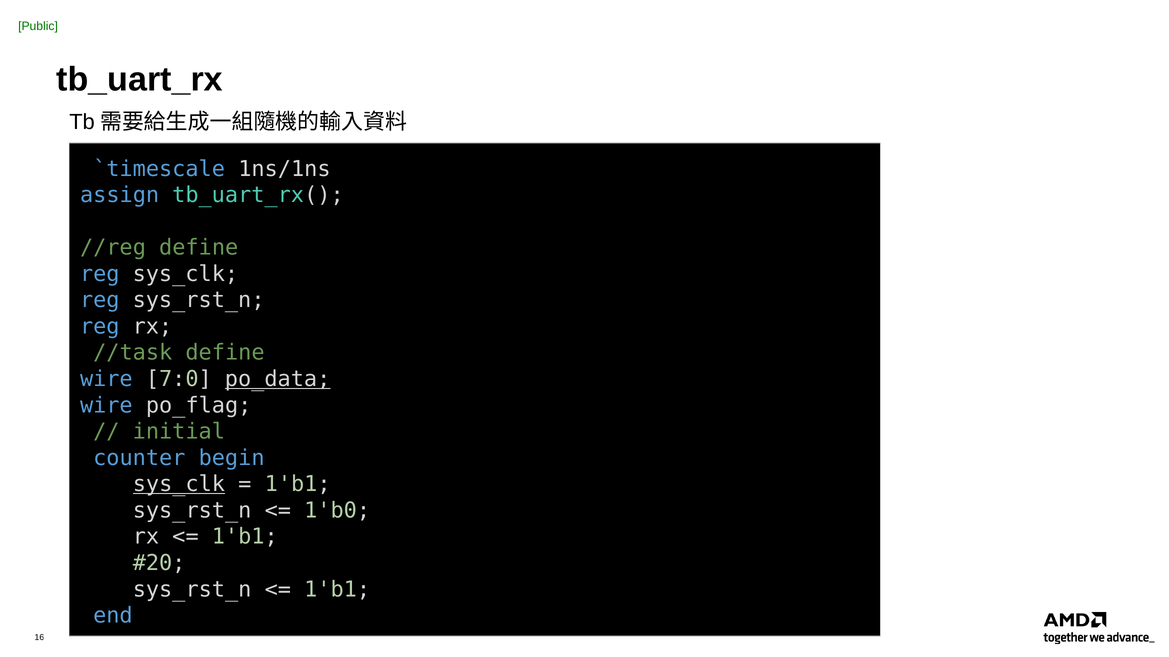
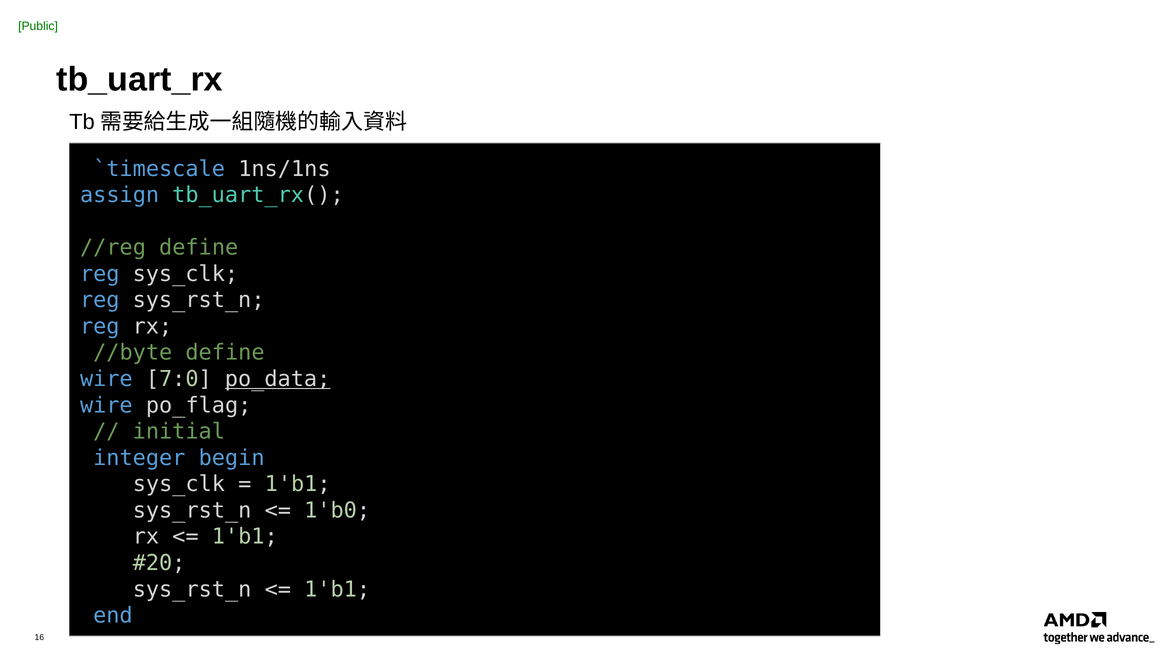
//task: //task -> //byte
counter: counter -> integer
sys_clk at (179, 485) underline: present -> none
